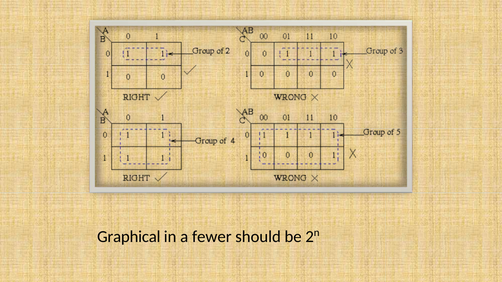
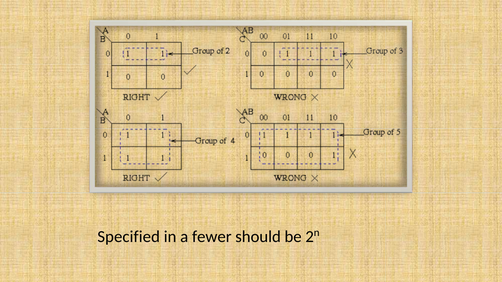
Graphical: Graphical -> Specified
